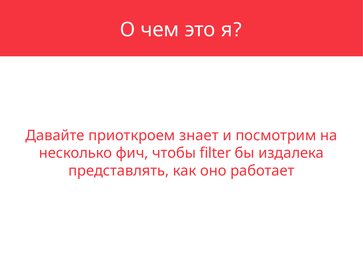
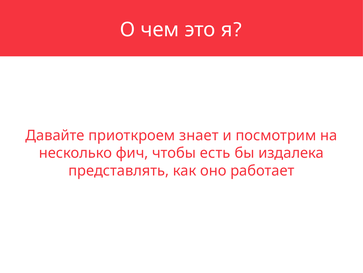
filter: filter -> есть
